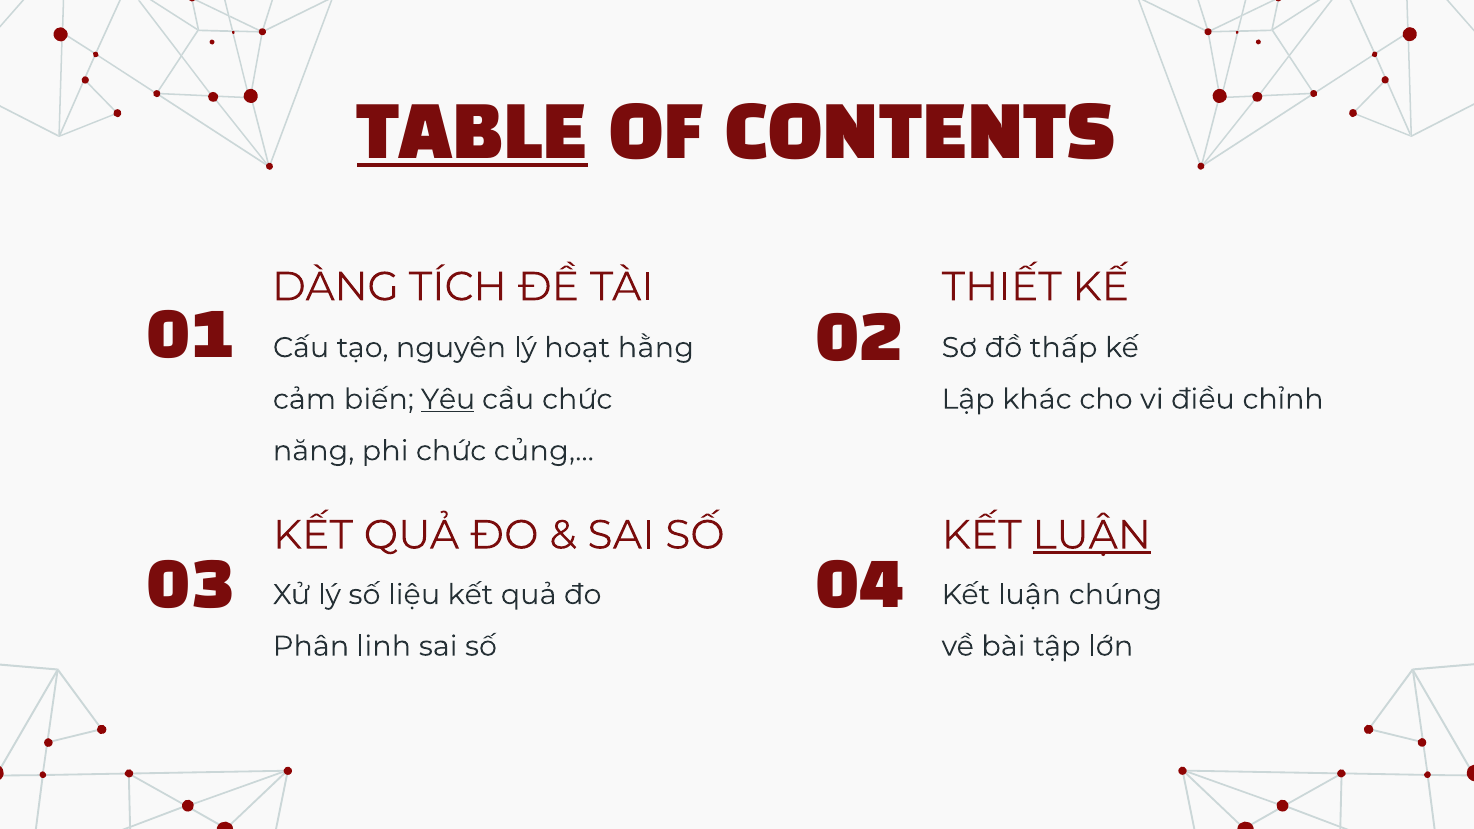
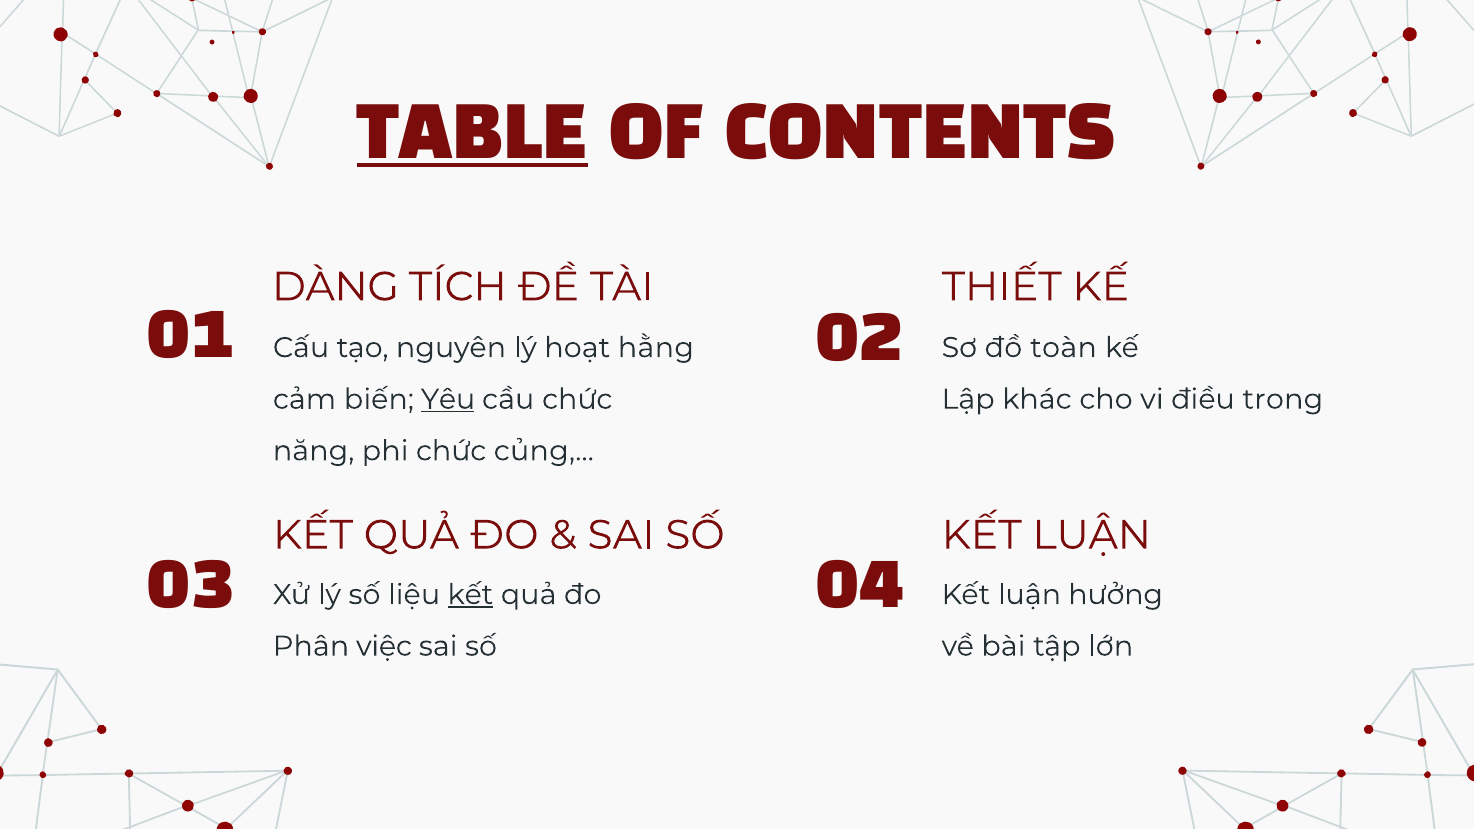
thấp: thấp -> toàn
chỉnh: chỉnh -> trong
LUẬN at (1092, 535) underline: present -> none
kết at (470, 595) underline: none -> present
chúng: chúng -> hưởng
linh: linh -> việc
